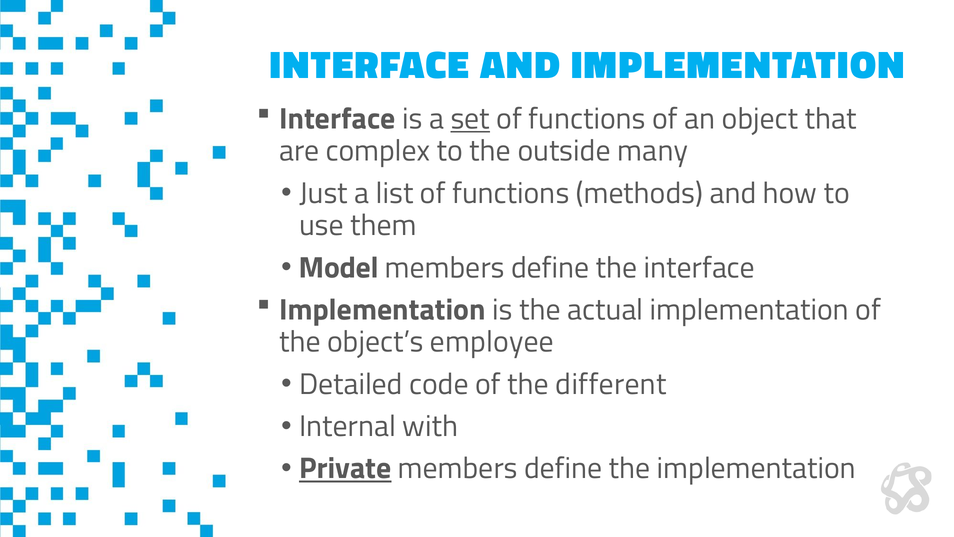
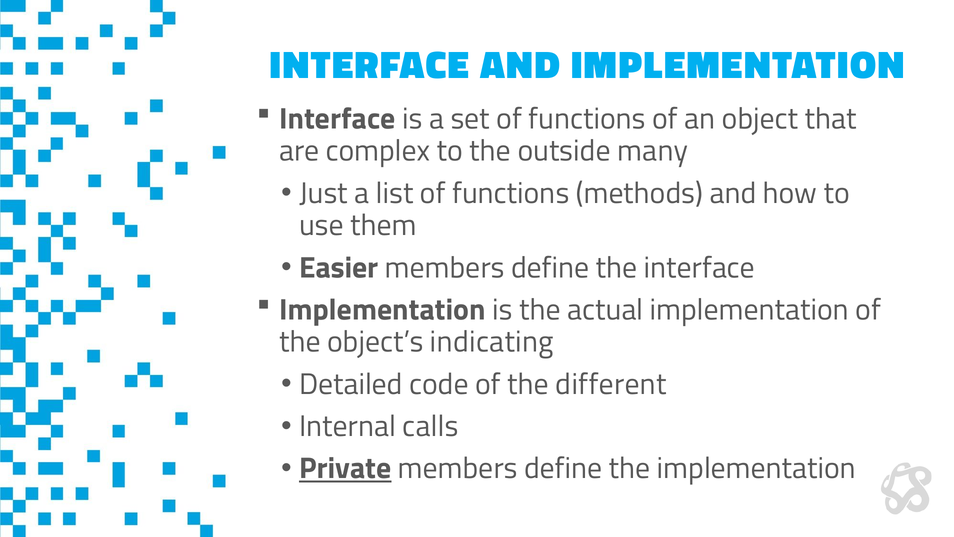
set underline: present -> none
Model: Model -> Easier
employee: employee -> indicating
with: with -> calls
